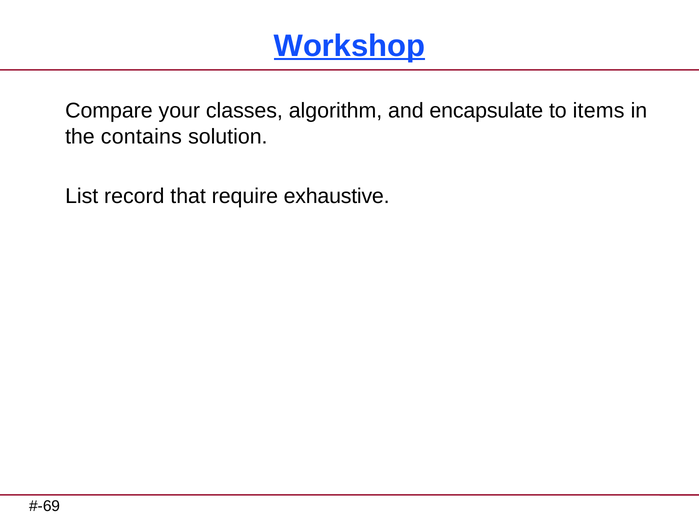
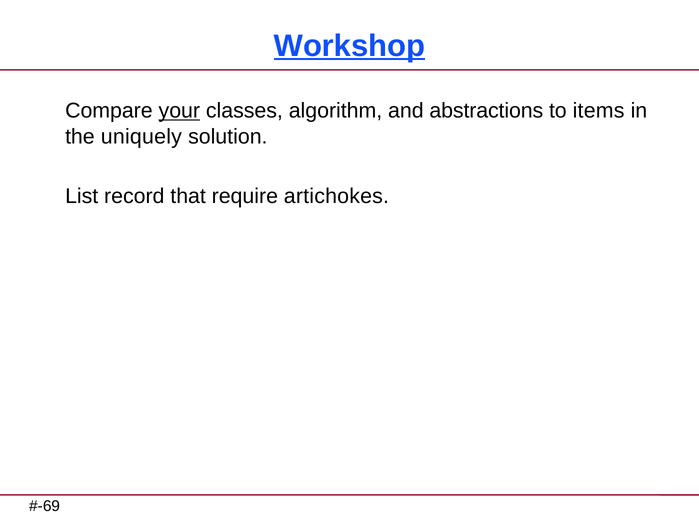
your underline: none -> present
encapsulate: encapsulate -> abstractions
contains: contains -> uniquely
exhaustive: exhaustive -> artichokes
